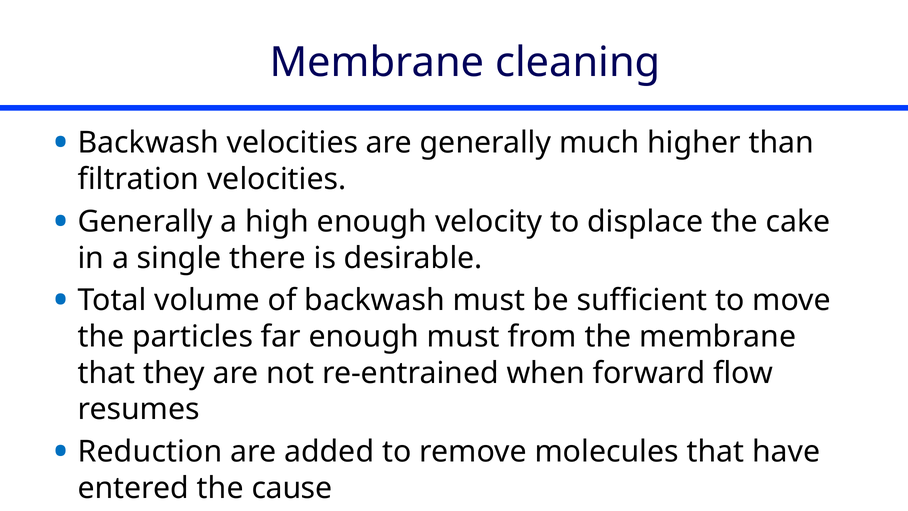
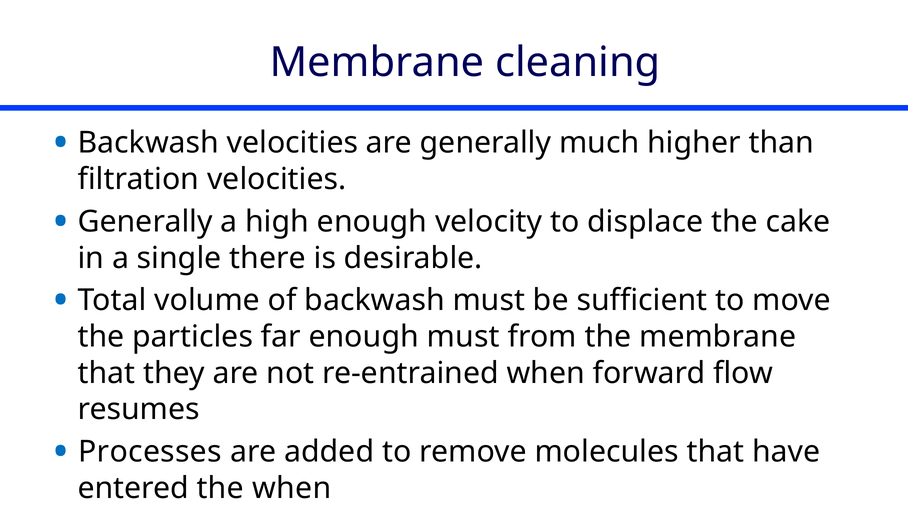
Reduction: Reduction -> Processes
the cause: cause -> when
